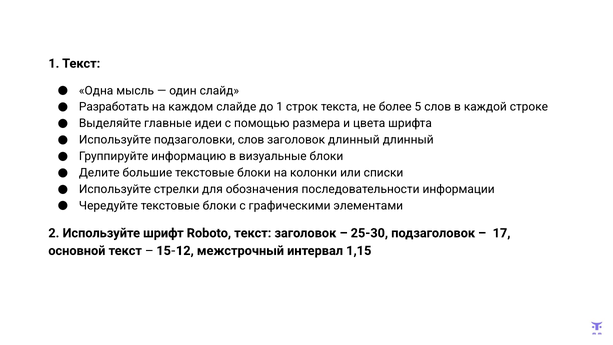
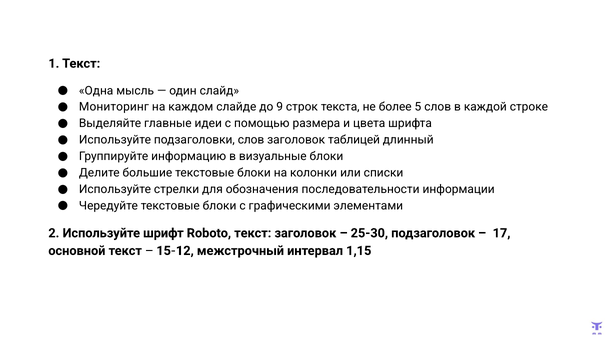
Разработать: Разработать -> Мониторинг
до 1: 1 -> 9
заголовок длинный: длинный -> таблицей
